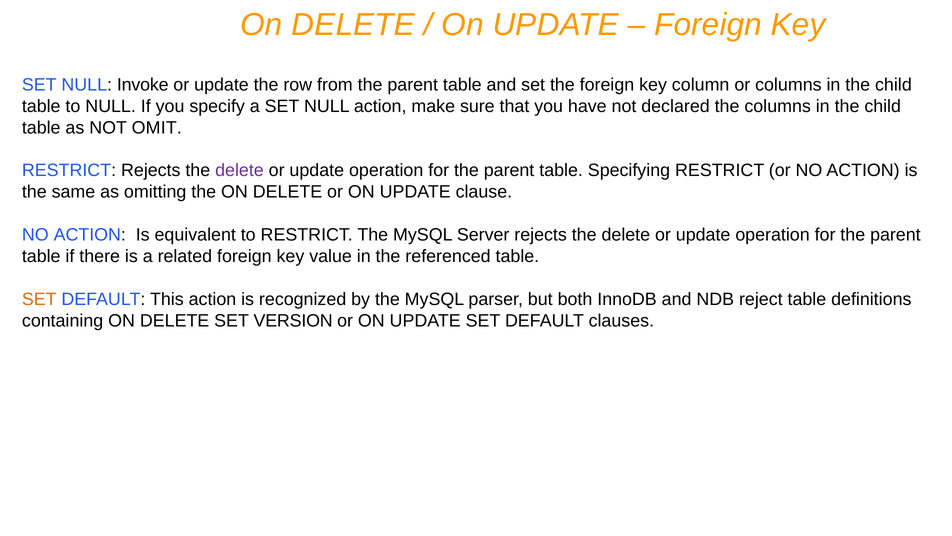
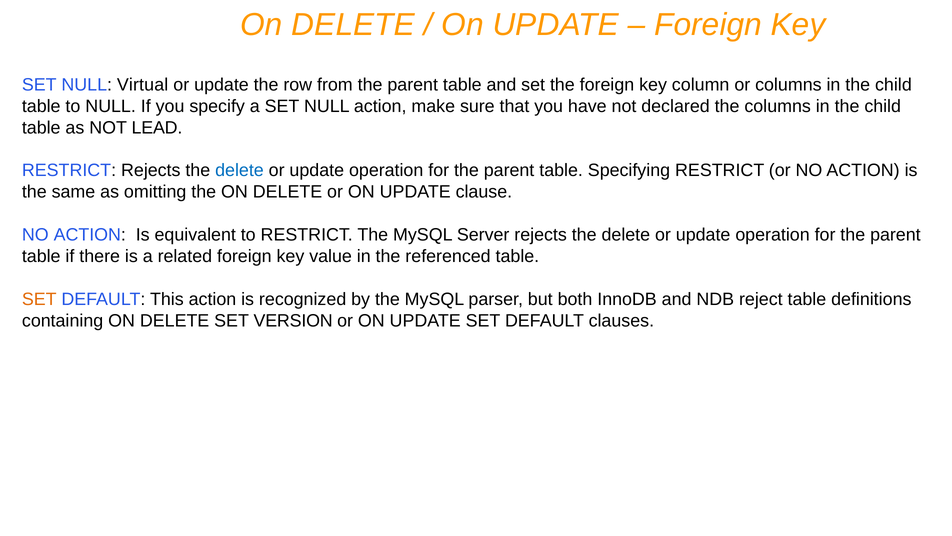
Invoke: Invoke -> Virtual
OMIT: OMIT -> LEAD
delete at (239, 170) colour: purple -> blue
